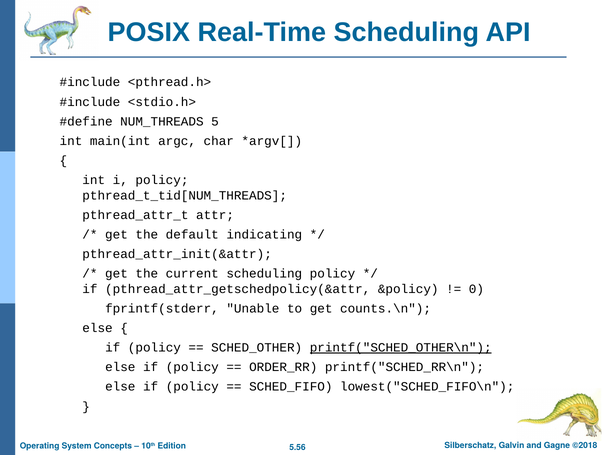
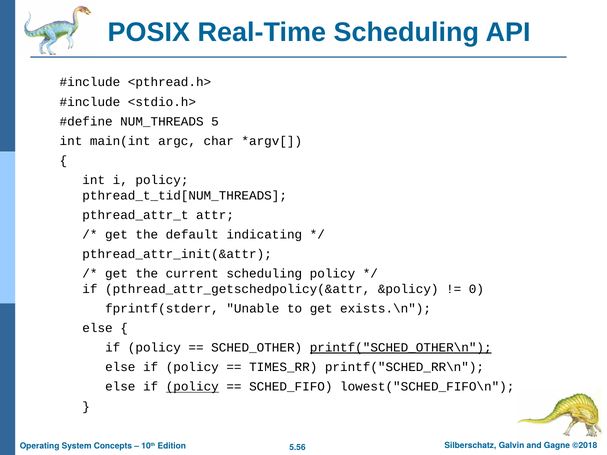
counts.\n: counts.\n -> exists.\n
ORDER_RR: ORDER_RR -> TIMES_RR
policy at (192, 387) underline: none -> present
